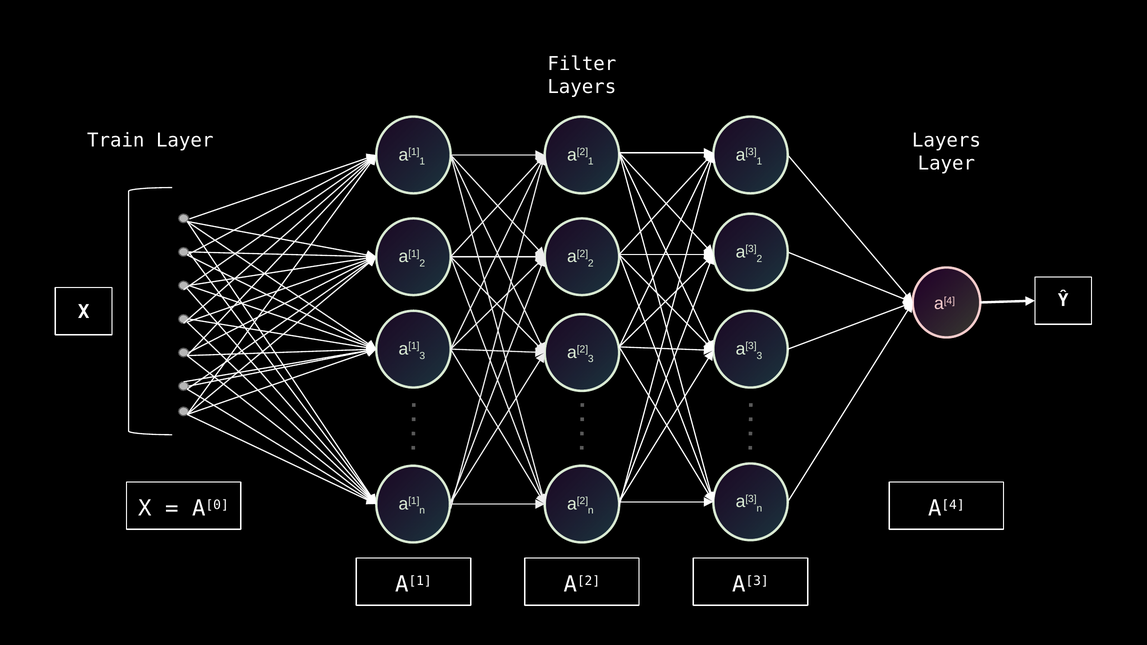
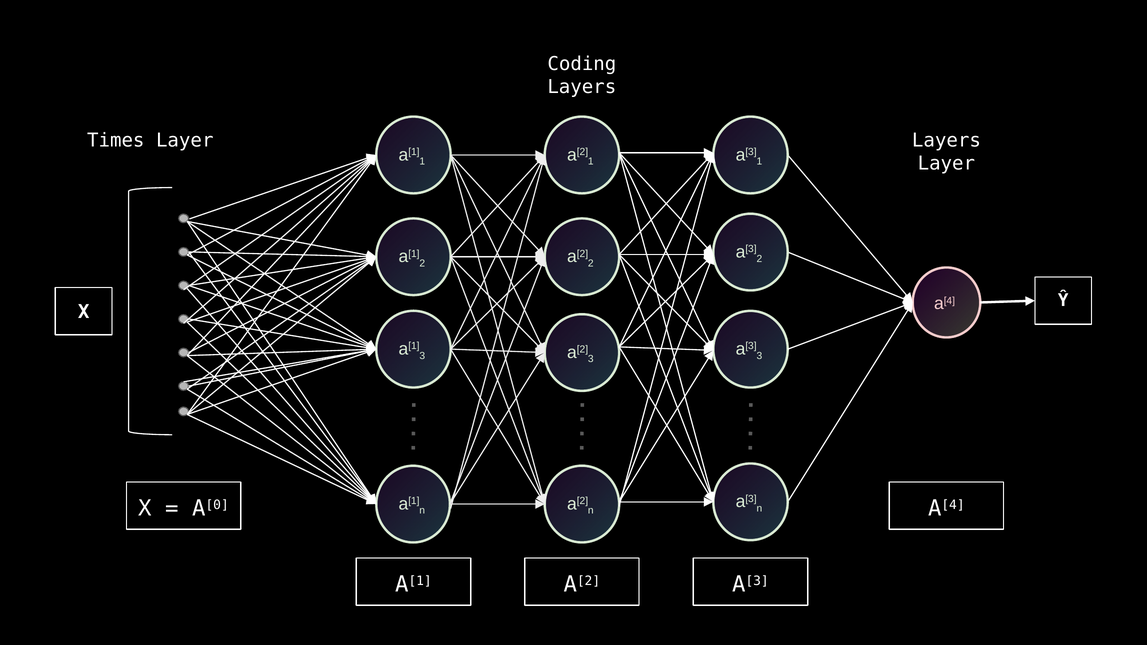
Filter: Filter -> Coding
Train: Train -> Times
